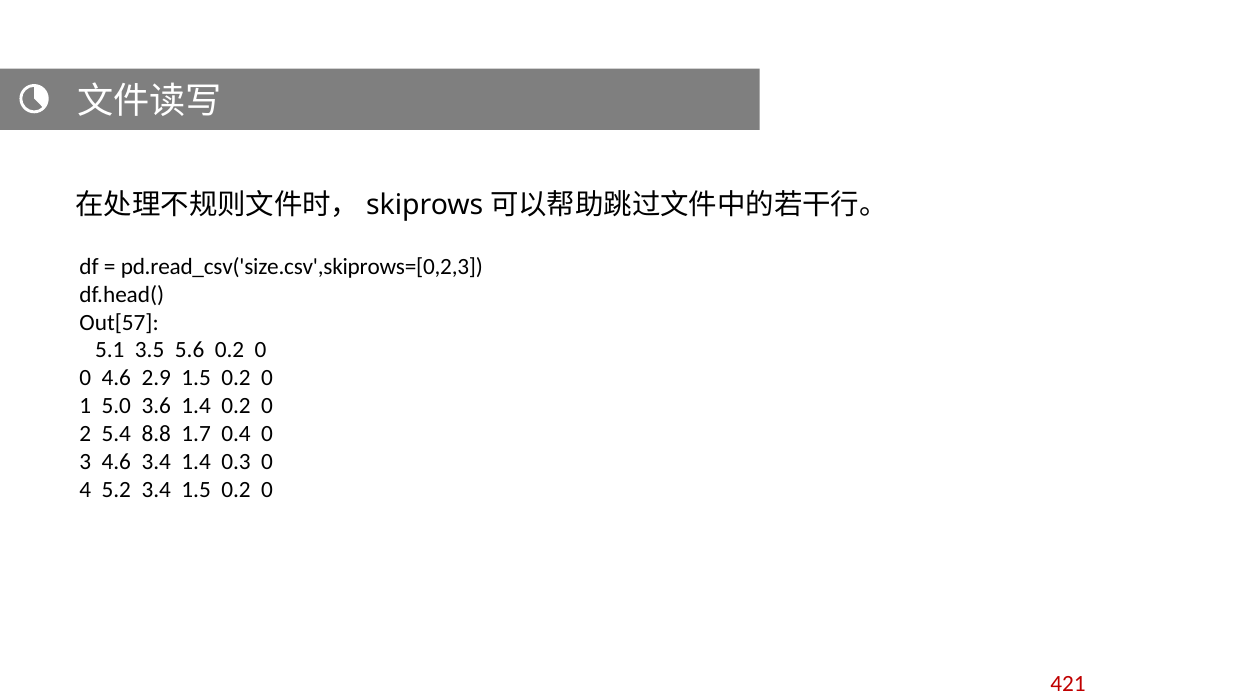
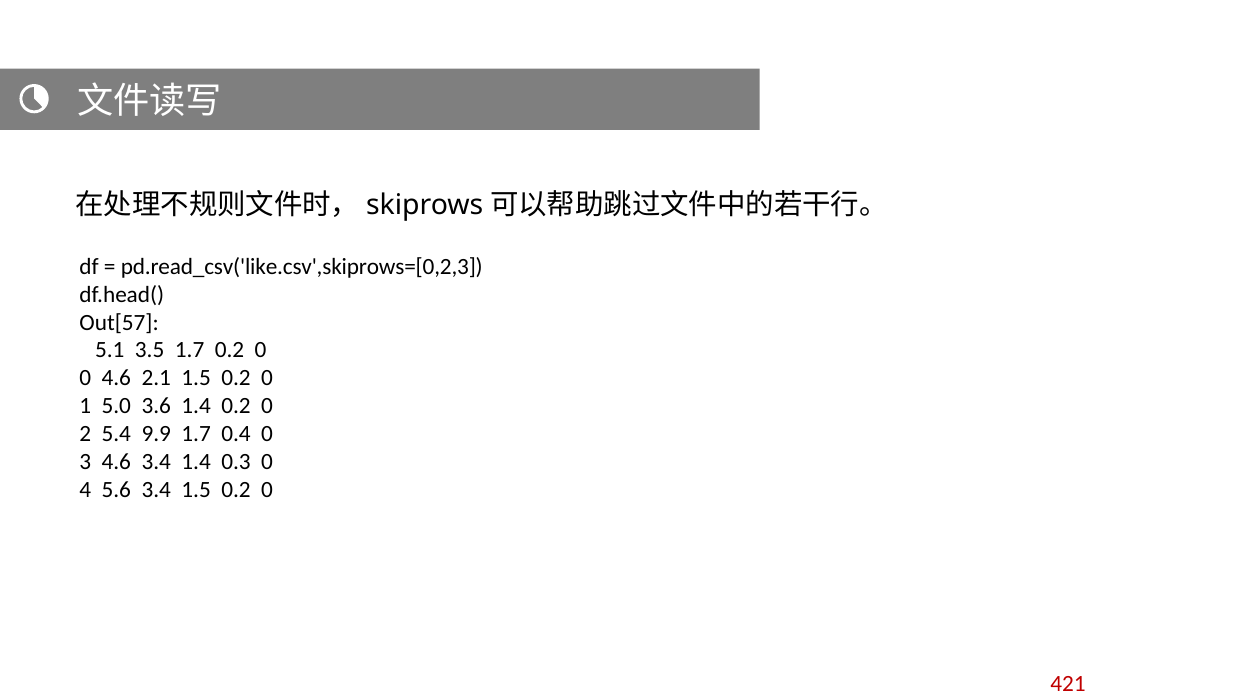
pd.read_csv('size.csv',skiprows=[0,2,3: pd.read_csv('size.csv',skiprows=[0,2,3 -> pd.read_csv('like.csv',skiprows=[0,2,3
3.5 5.6: 5.6 -> 1.7
2.9: 2.9 -> 2.1
8.8: 8.8 -> 9.9
5.2: 5.2 -> 5.6
